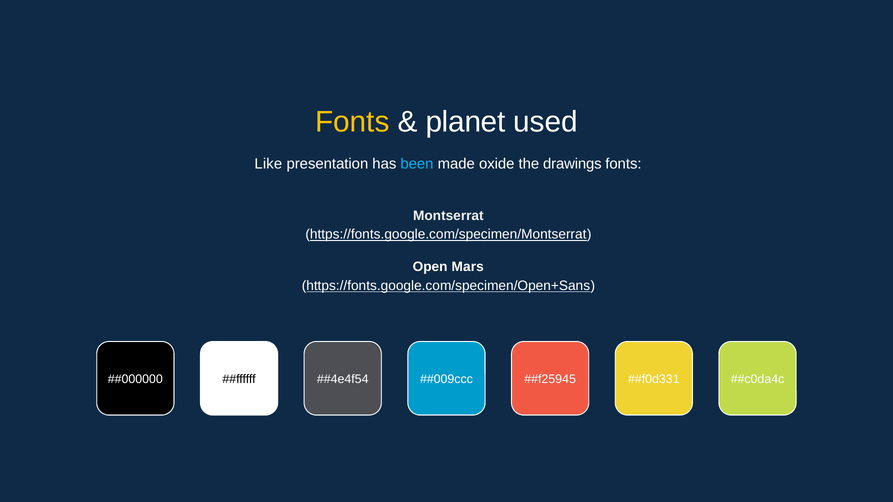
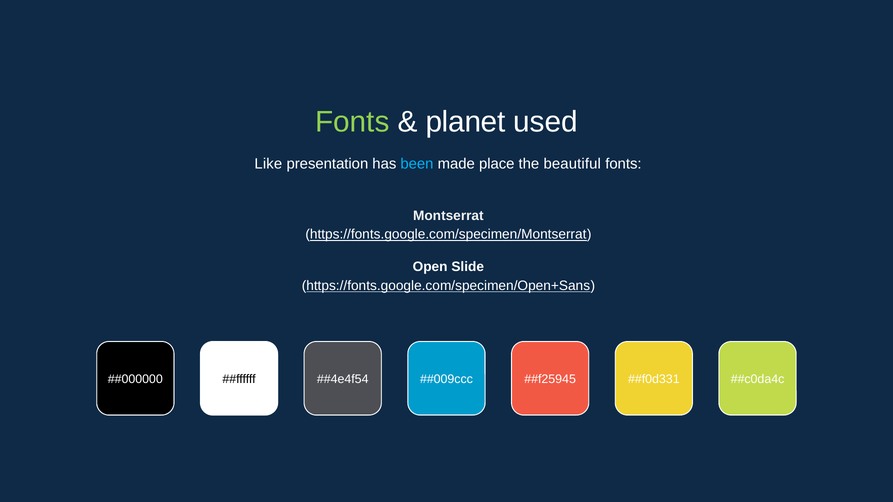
Fonts at (352, 122) colour: yellow -> light green
oxide: oxide -> place
drawings: drawings -> beautiful
Mars: Mars -> Slide
